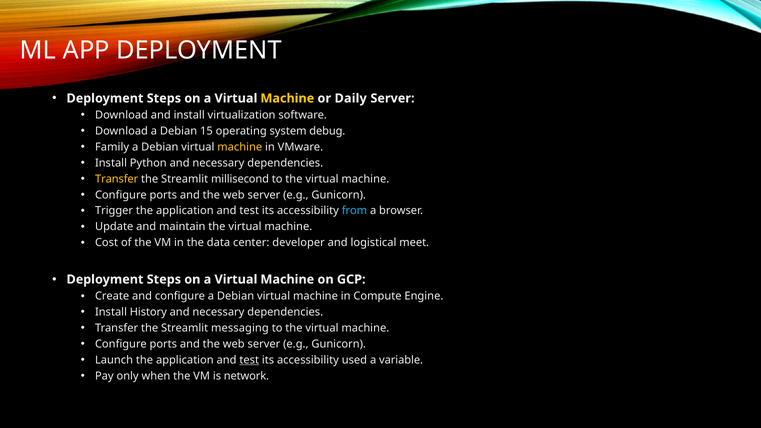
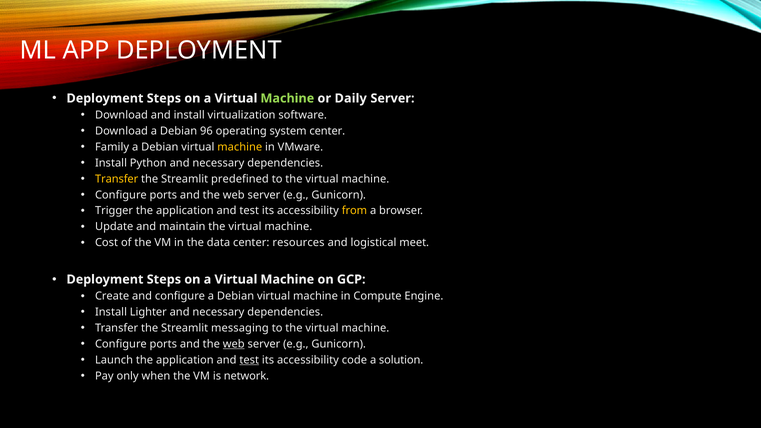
Machine at (287, 98) colour: yellow -> light green
15: 15 -> 96
system debug: debug -> center
millisecond: millisecond -> predefined
from colour: light blue -> yellow
developer: developer -> resources
History: History -> Lighter
web at (234, 344) underline: none -> present
used: used -> code
variable: variable -> solution
